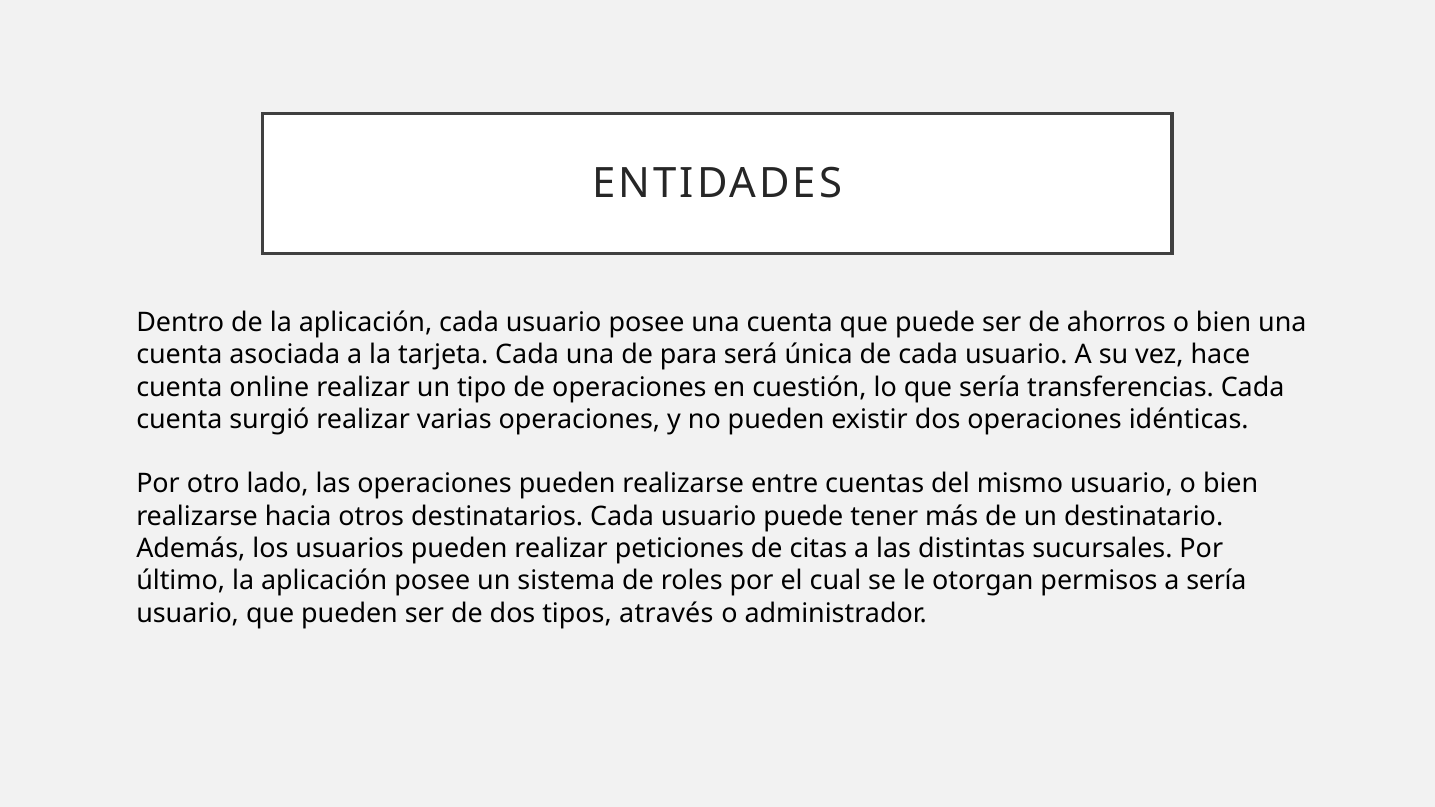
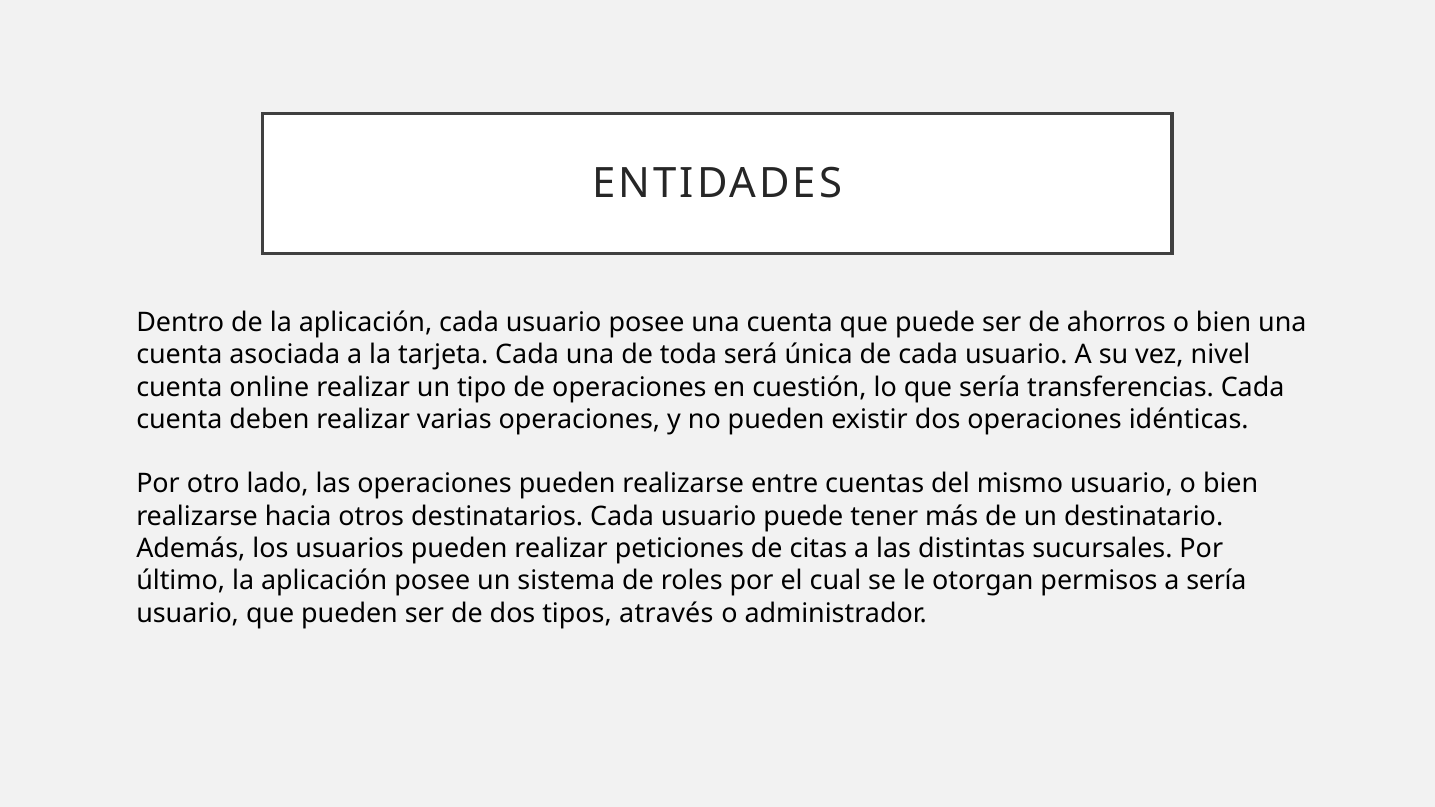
para: para -> toda
hace: hace -> nivel
surgió: surgió -> deben
